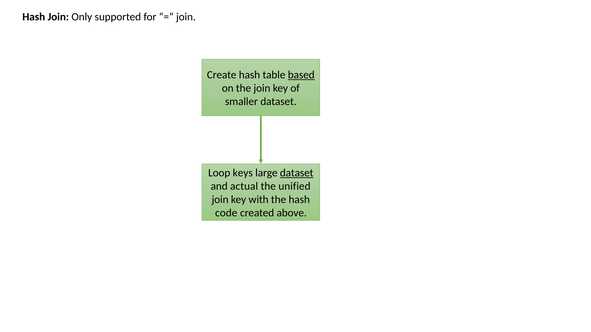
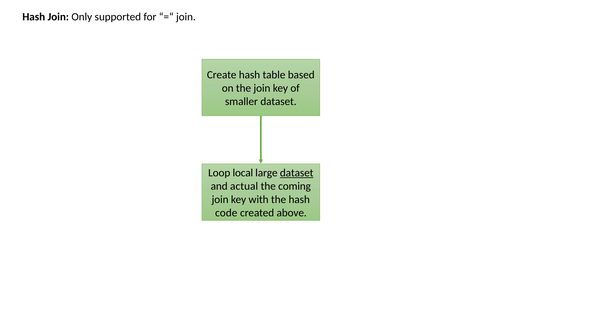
based underline: present -> none
keys: keys -> local
unified: unified -> coming
